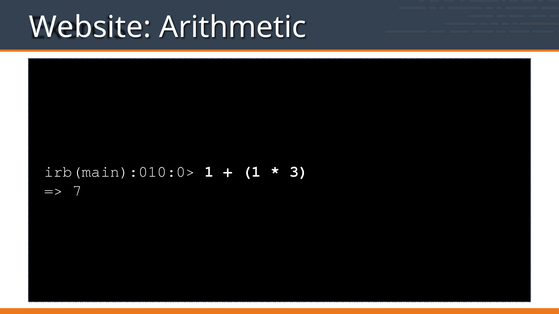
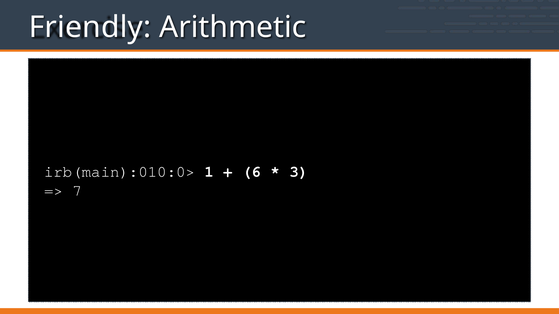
Website: Website -> Friendly
1 at (252, 172): 1 -> 6
